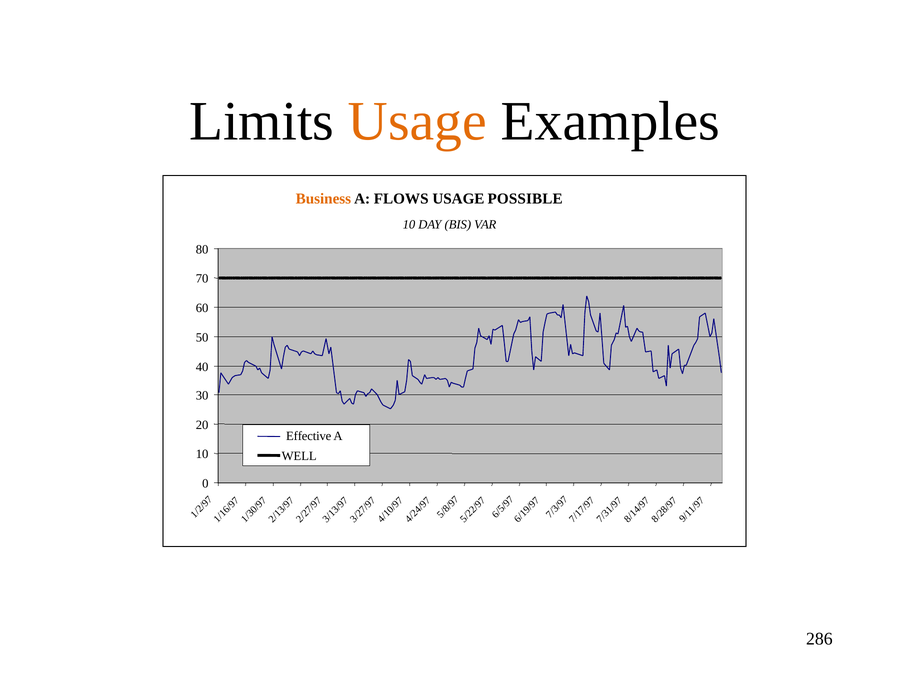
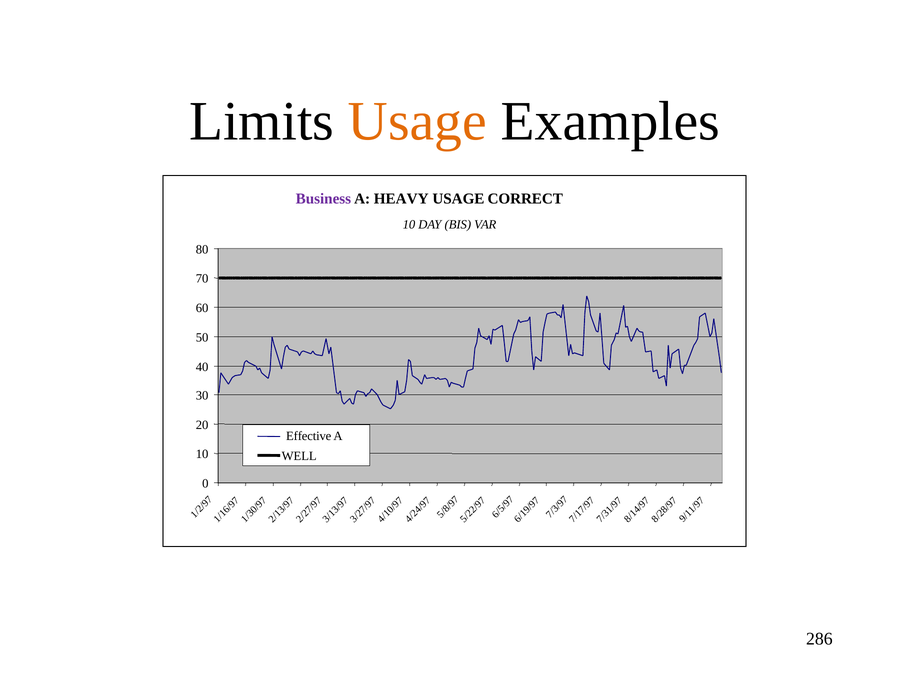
Business colour: orange -> purple
FLOWS: FLOWS -> HEAVY
POSSIBLE: POSSIBLE -> CORRECT
